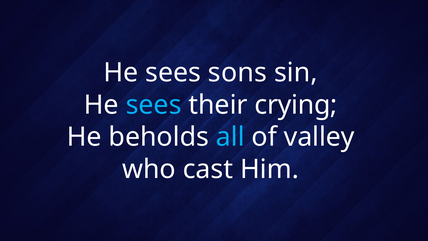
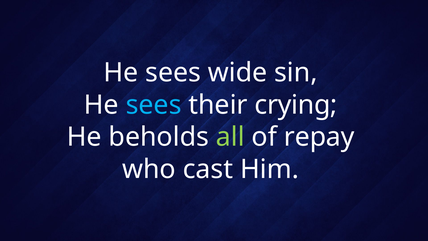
sons: sons -> wide
all colour: light blue -> light green
valley: valley -> repay
